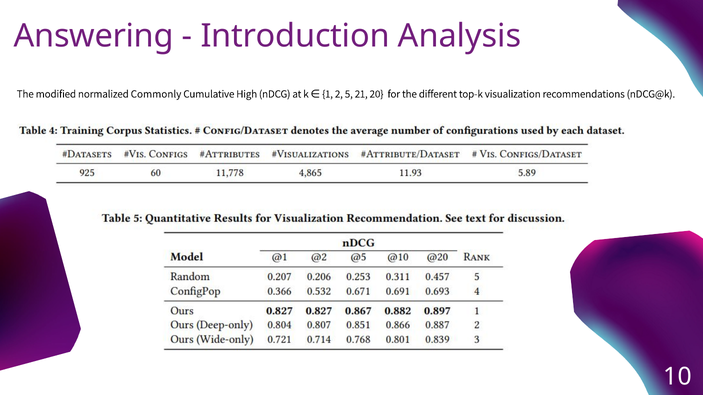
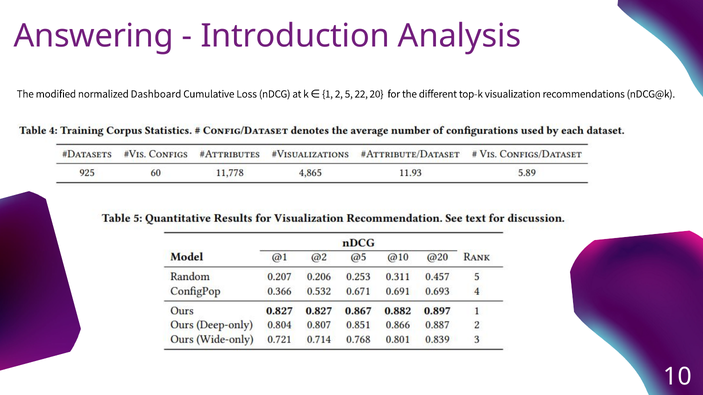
Commonly: Commonly -> Dashboard
High: High -> Loss
21: 21 -> 22
